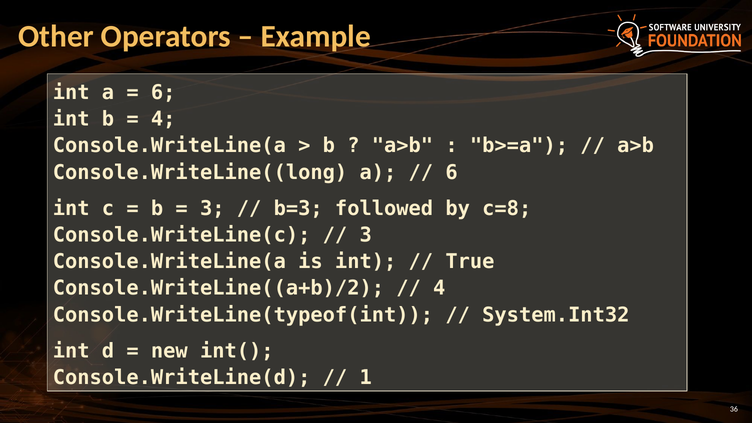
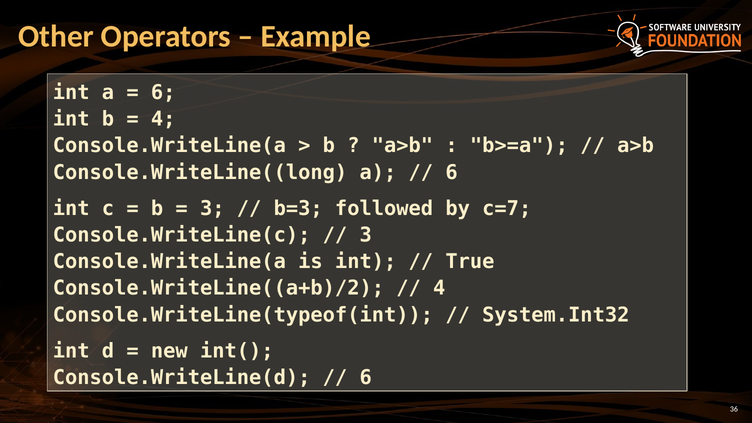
c=8: c=8 -> c=7
1 at (366, 378): 1 -> 6
